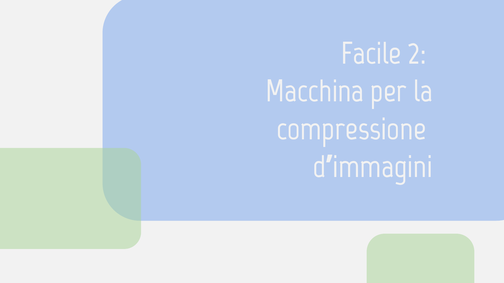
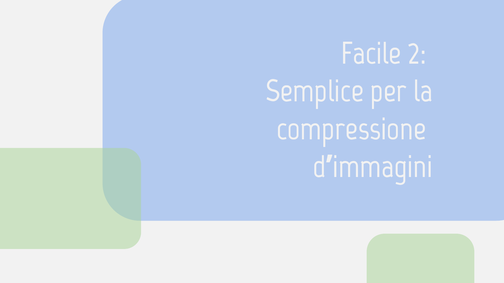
Macchina: Macchina -> Semplice
